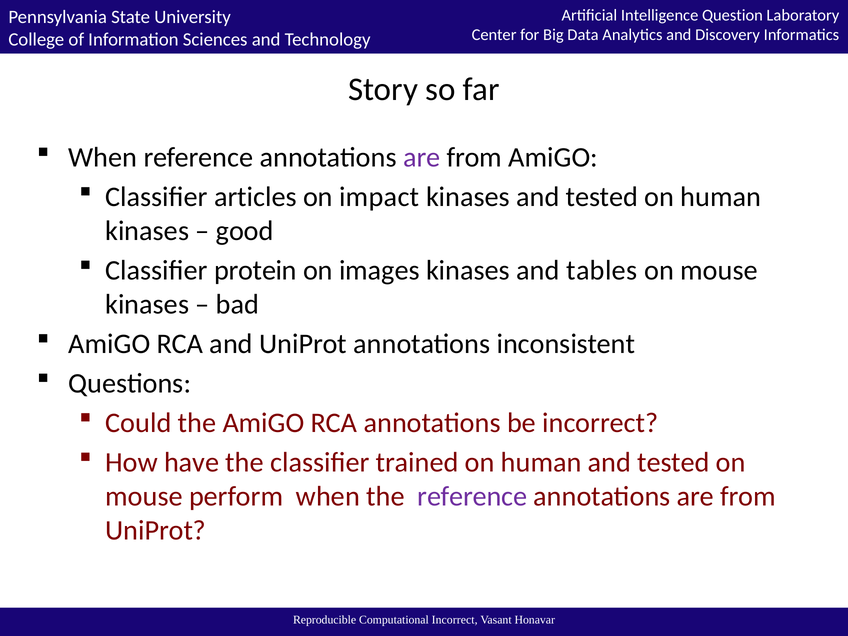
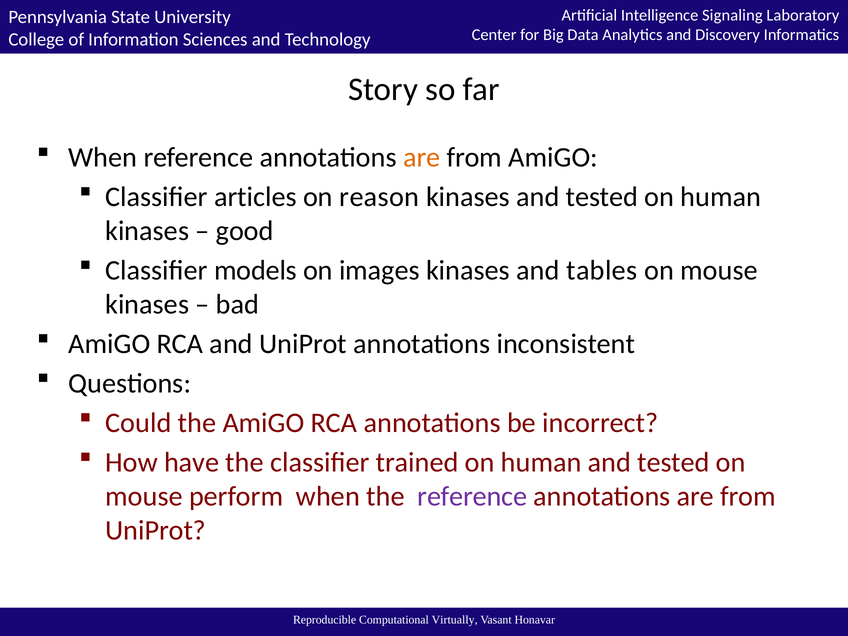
Question: Question -> Signaling
are at (422, 157) colour: purple -> orange
impact: impact -> reason
protein: protein -> models
Computational Incorrect: Incorrect -> Virtually
